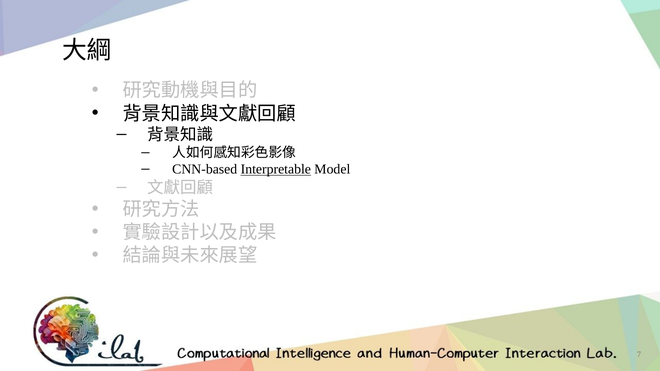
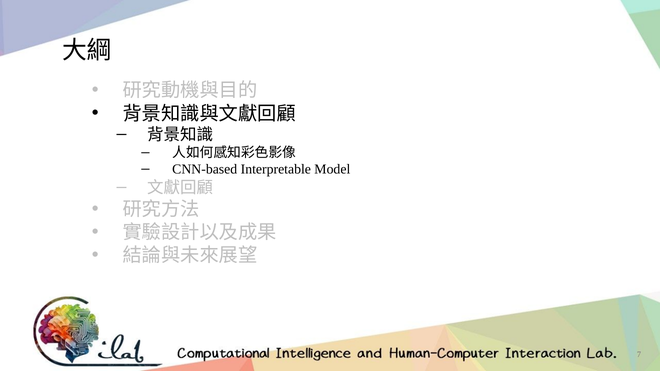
Interpretable underline: present -> none
